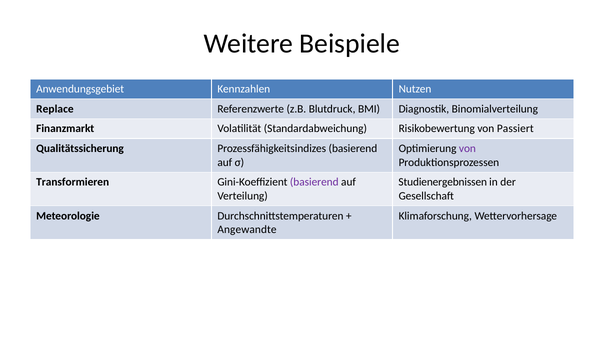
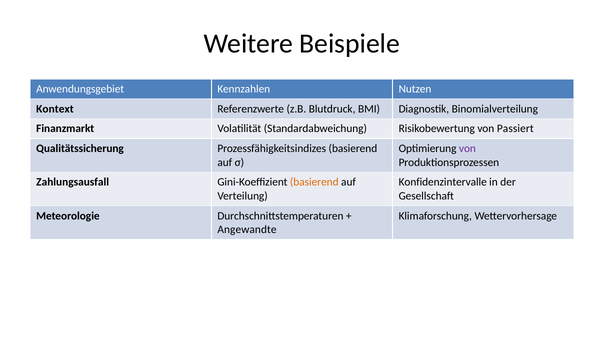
Replace: Replace -> Kontext
Transformieren: Transformieren -> Zahlungsausfall
basierend at (314, 182) colour: purple -> orange
Studienergebnissen: Studienergebnissen -> Konfidenzintervalle
